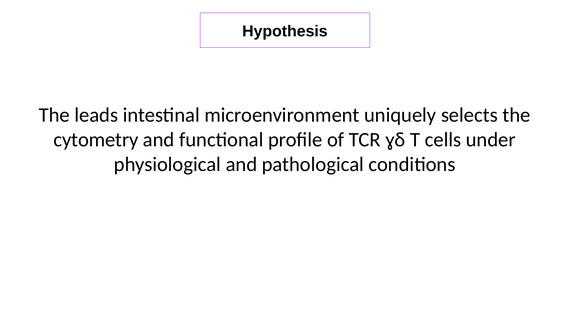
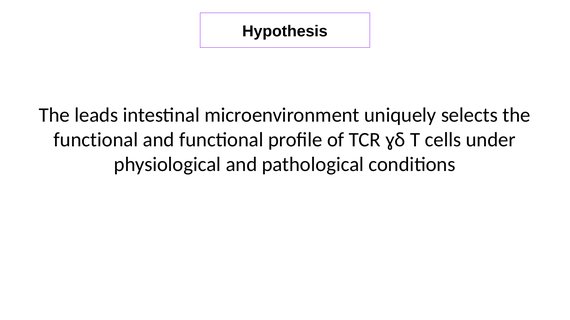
cytometry at (96, 140): cytometry -> functional
